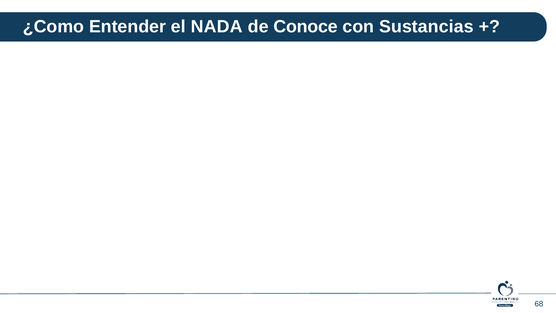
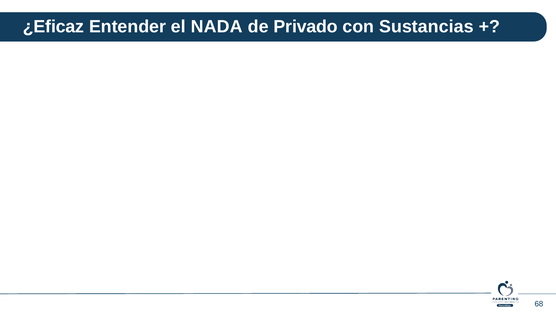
¿Como: ¿Como -> ¿Eficaz
Conoce: Conoce -> Privado
